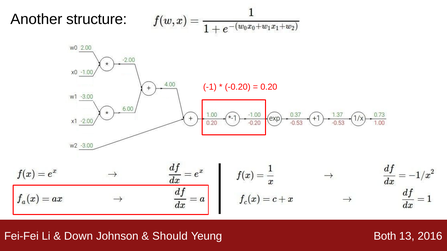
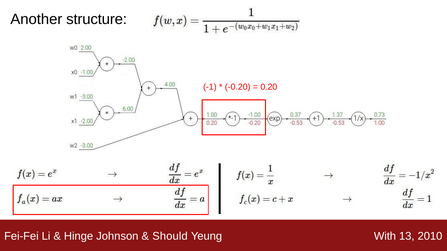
Down: Down -> Hinge
Both: Both -> With
2016: 2016 -> 2010
